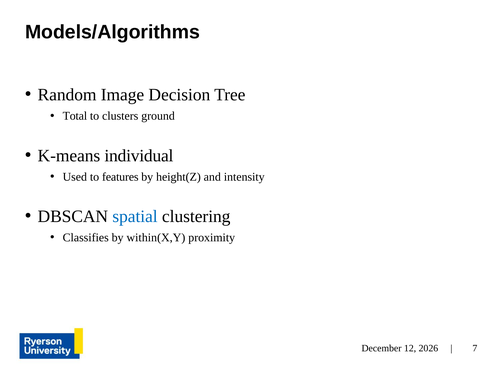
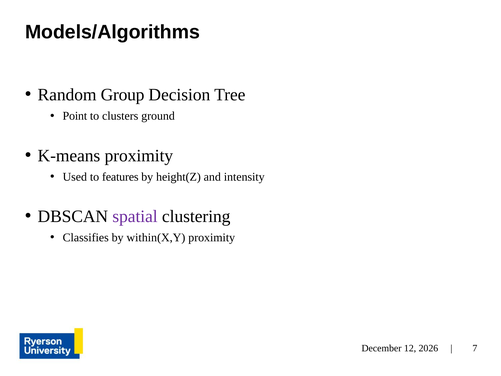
Image: Image -> Group
Total: Total -> Point
K-means individual: individual -> proximity
spatial colour: blue -> purple
